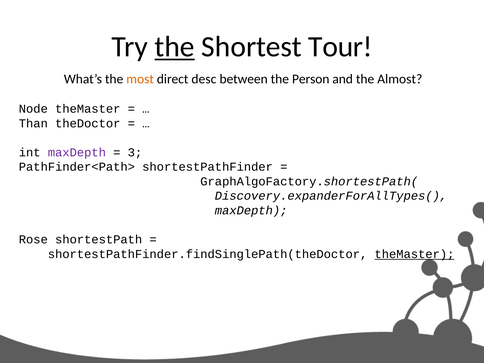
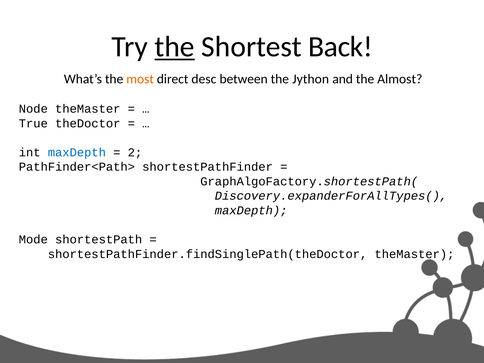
Tour: Tour -> Back
Person: Person -> Jython
Than: Than -> True
maxDepth at (77, 152) colour: purple -> blue
3: 3 -> 2
Rose: Rose -> Mode
theMaster at (414, 254) underline: present -> none
